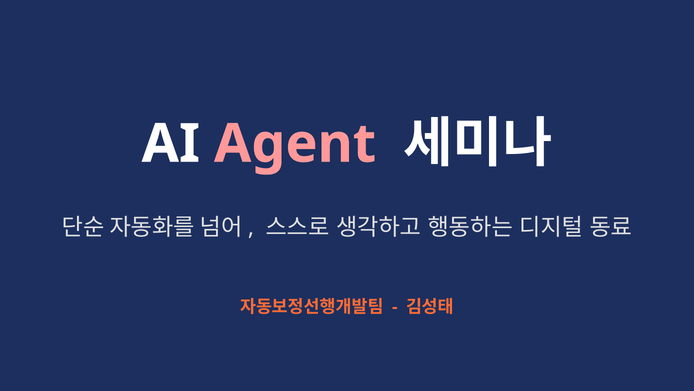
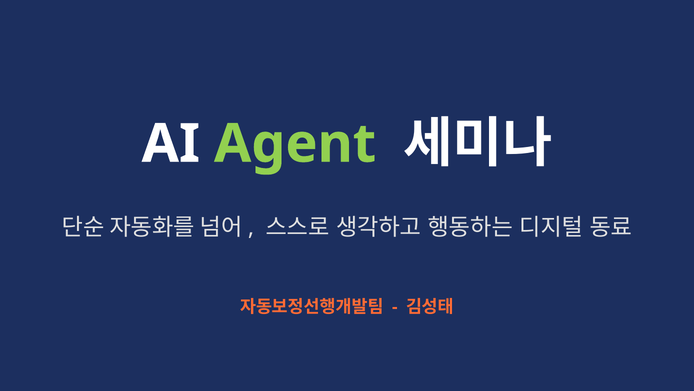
Agent colour: pink -> light green
